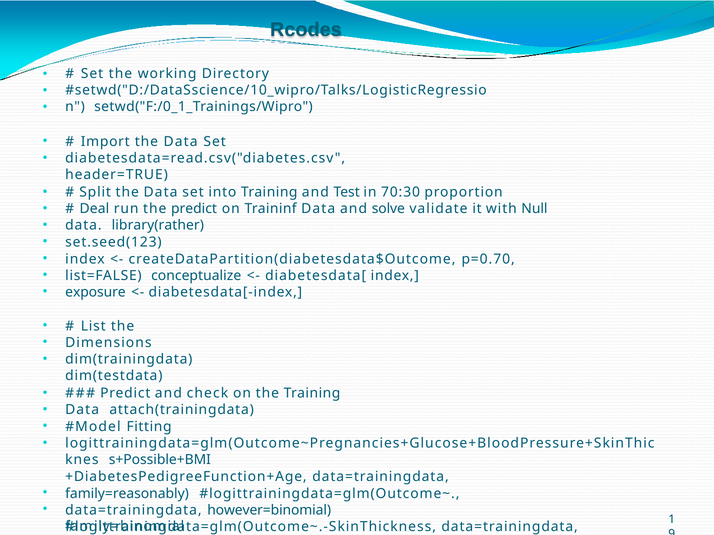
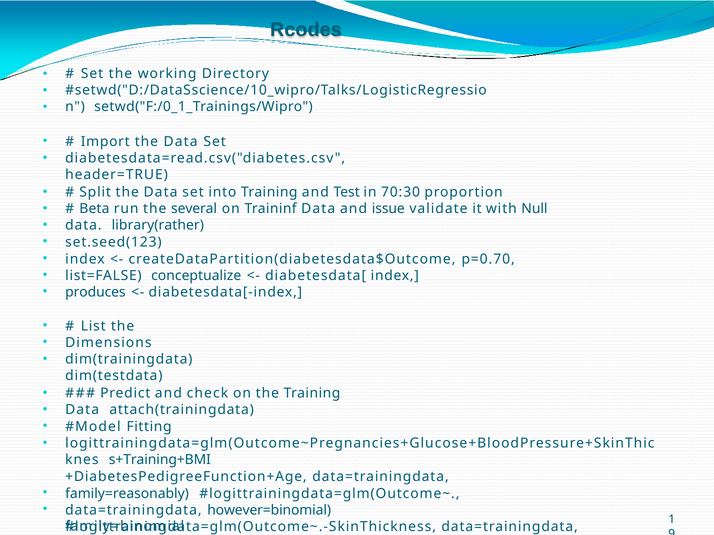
Deal: Deal -> Beta
the predict: predict -> several
solve: solve -> issue
exposure: exposure -> produces
s+Possible+BMI: s+Possible+BMI -> s+Training+BMI
